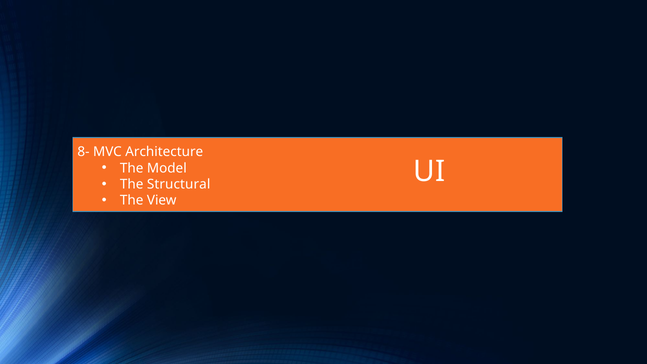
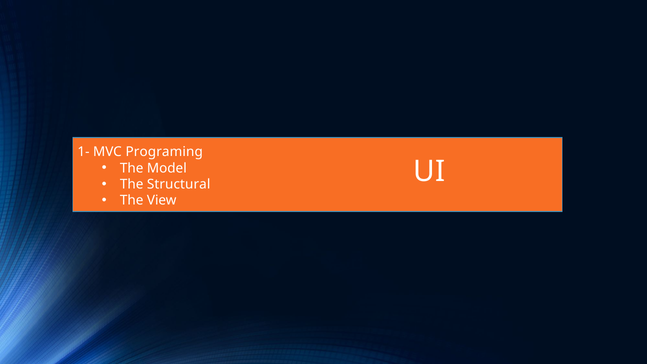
8-: 8- -> 1-
Architecture: Architecture -> Programing
